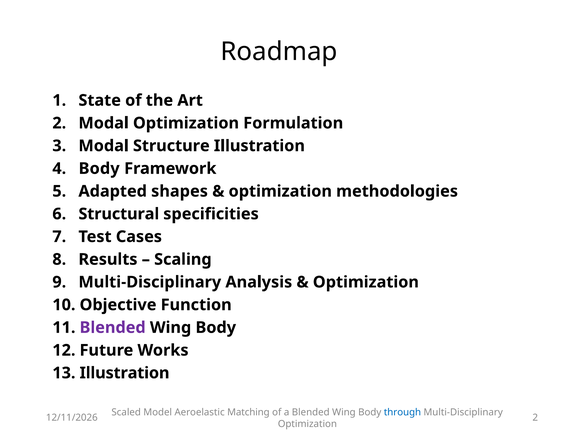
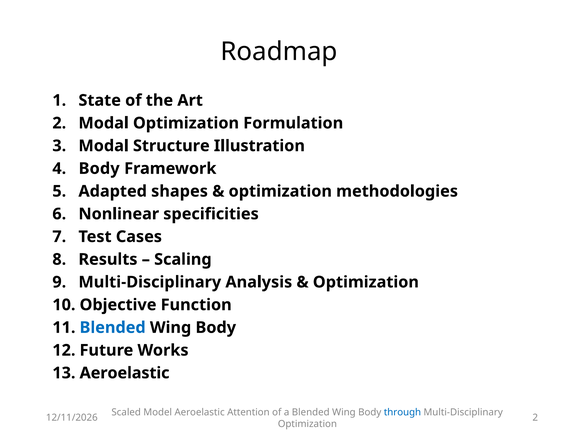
Structural: Structural -> Nonlinear
Blended at (113, 328) colour: purple -> blue
Illustration at (125, 373): Illustration -> Aeroelastic
Matching: Matching -> Attention
